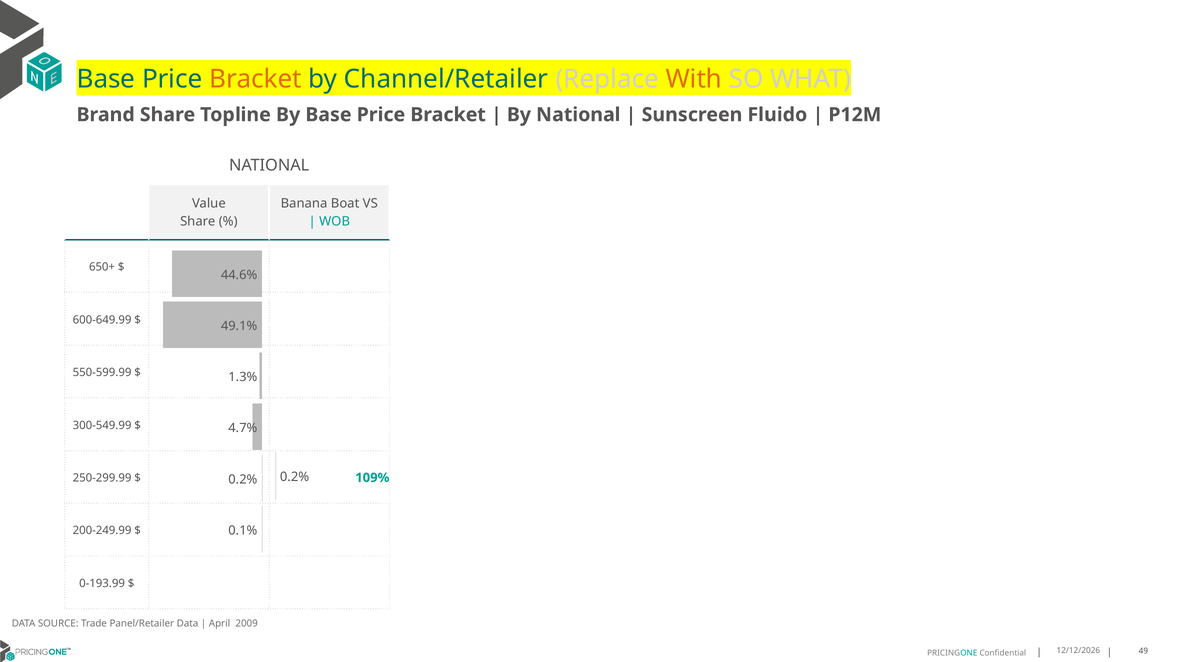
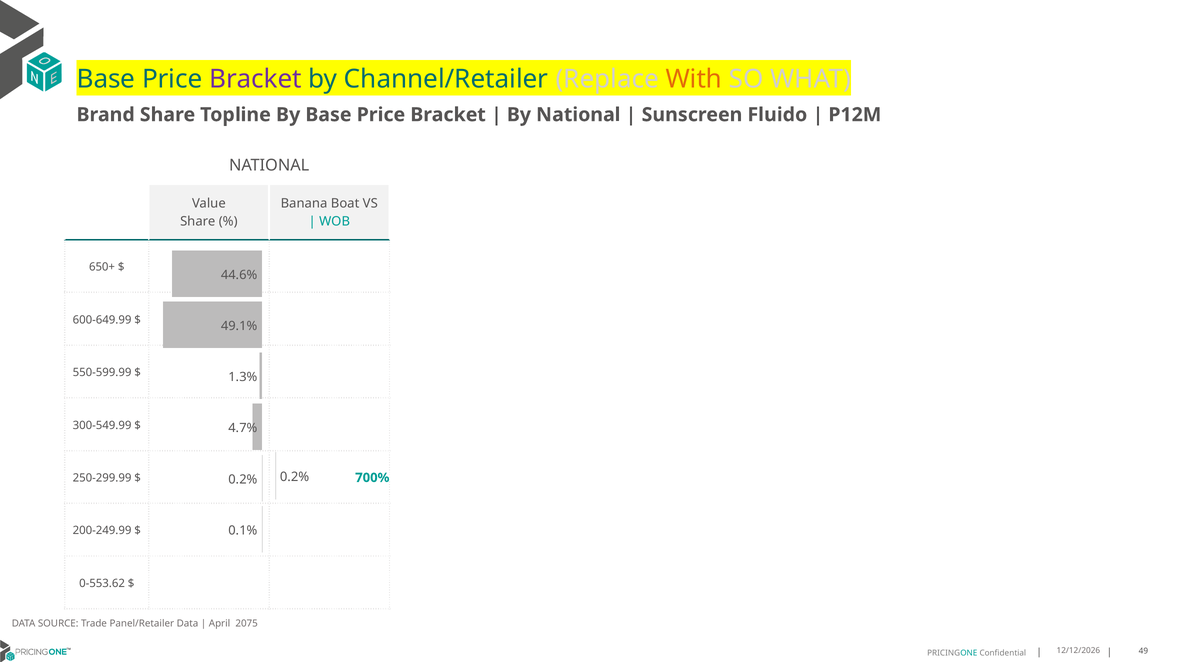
Bracket at (255, 79) colour: orange -> purple
109%: 109% -> 700%
0-193.99: 0-193.99 -> 0-553.62
2009: 2009 -> 2075
